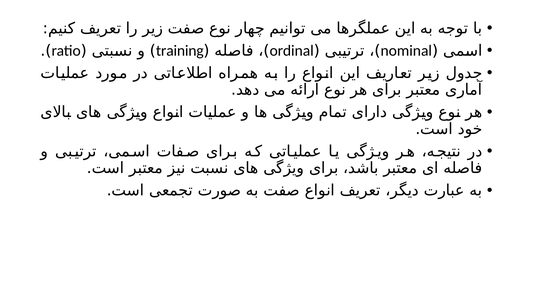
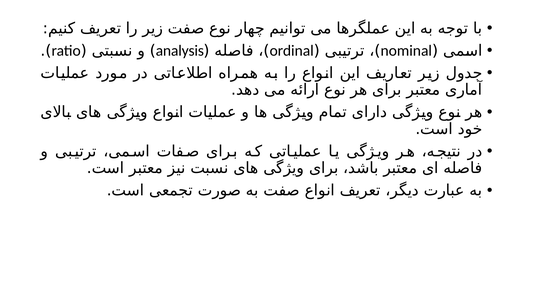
training: training -> analysis
